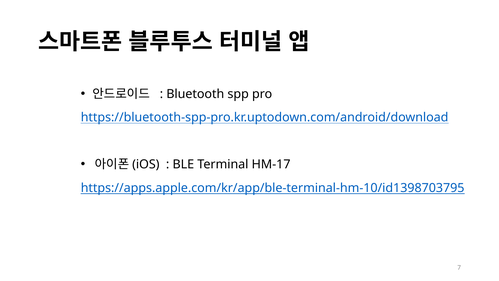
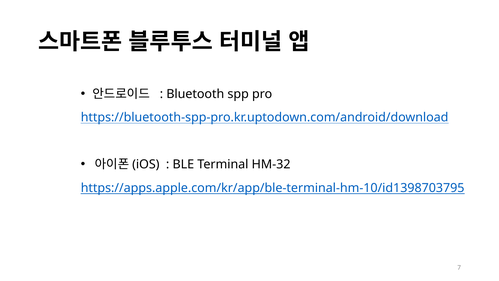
HM-17: HM-17 -> HM-32
